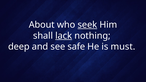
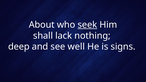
lack underline: present -> none
safe: safe -> well
must: must -> signs
